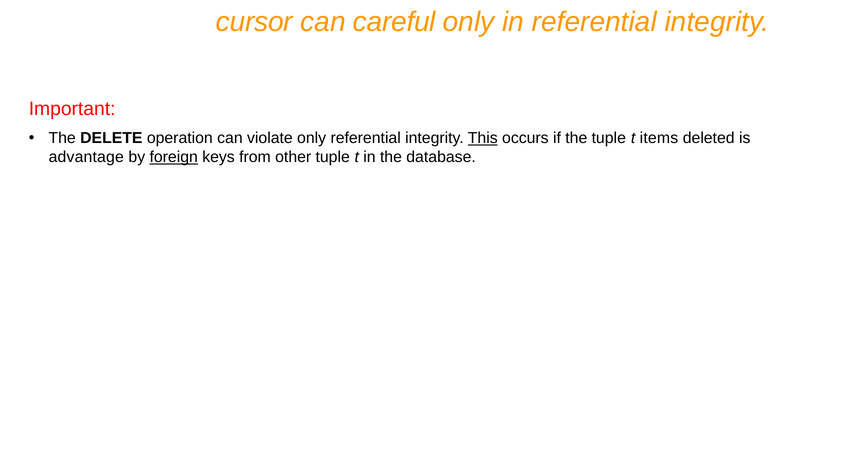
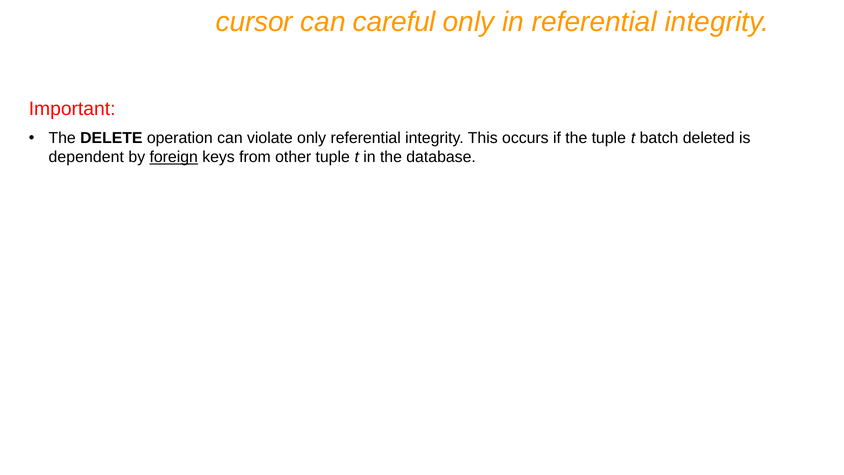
This underline: present -> none
items: items -> batch
advantage: advantage -> dependent
